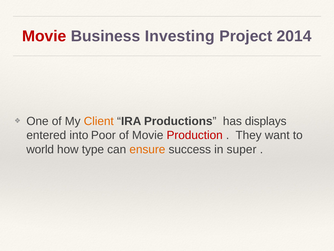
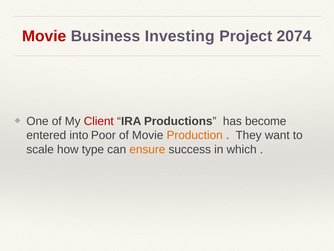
2014: 2014 -> 2074
Client colour: orange -> red
displays: displays -> become
Production colour: red -> orange
world: world -> scale
super: super -> which
